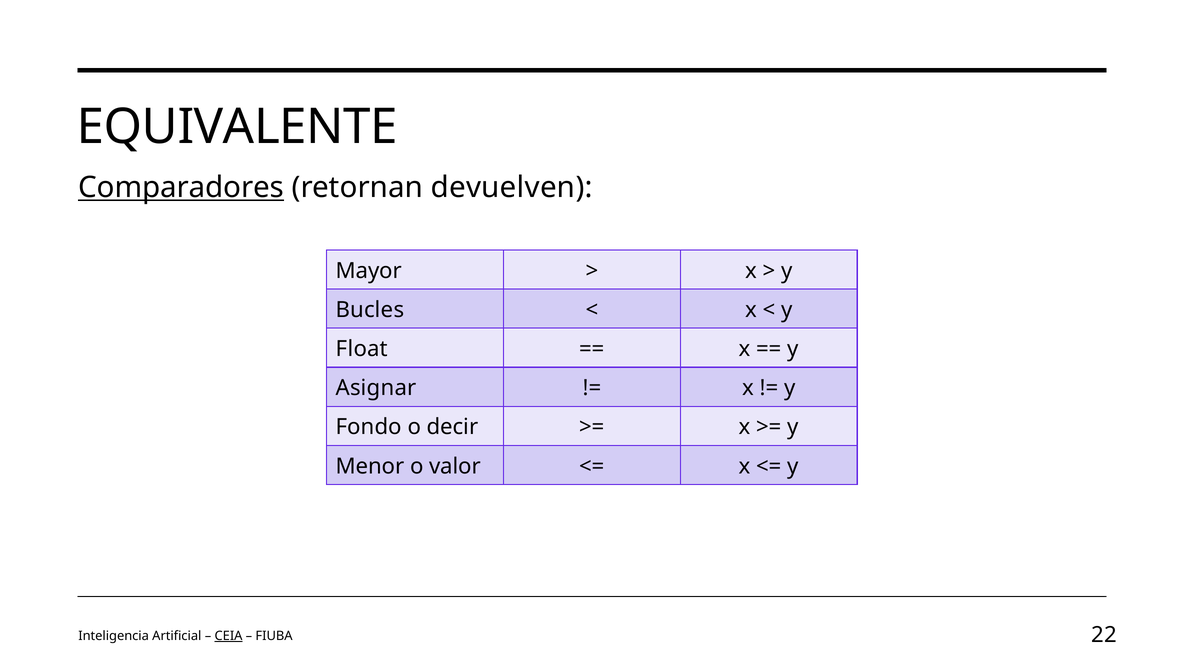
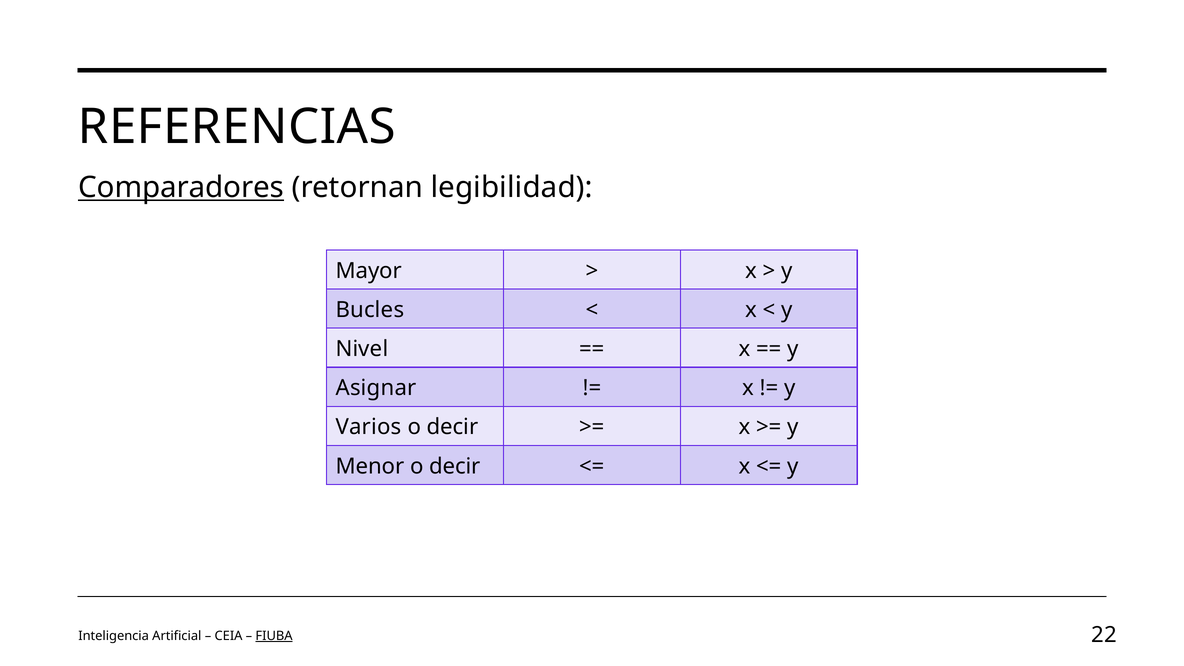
EQUIVALENTE: EQUIVALENTE -> REFERENCIAS
devuelven: devuelven -> legibilidad
Float: Float -> Nivel
Fondo: Fondo -> Varios
Menor o valor: valor -> decir
CEIA underline: present -> none
FIUBA underline: none -> present
